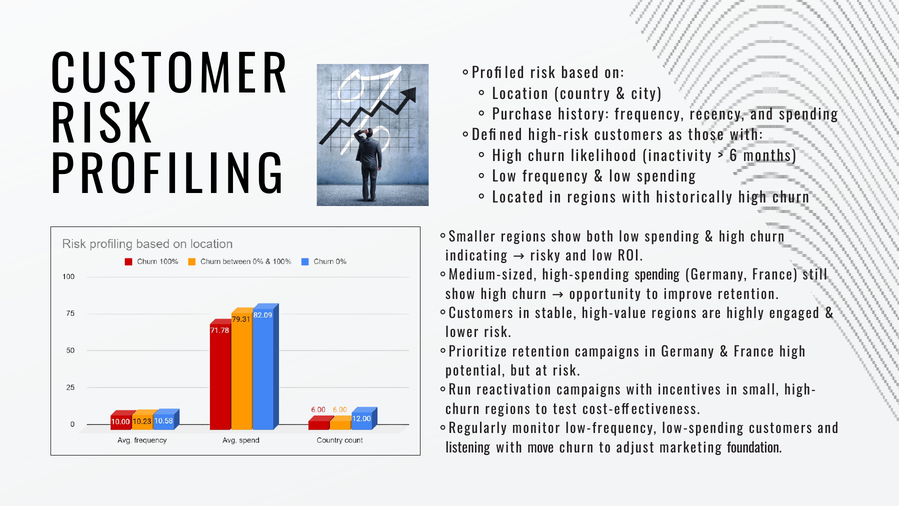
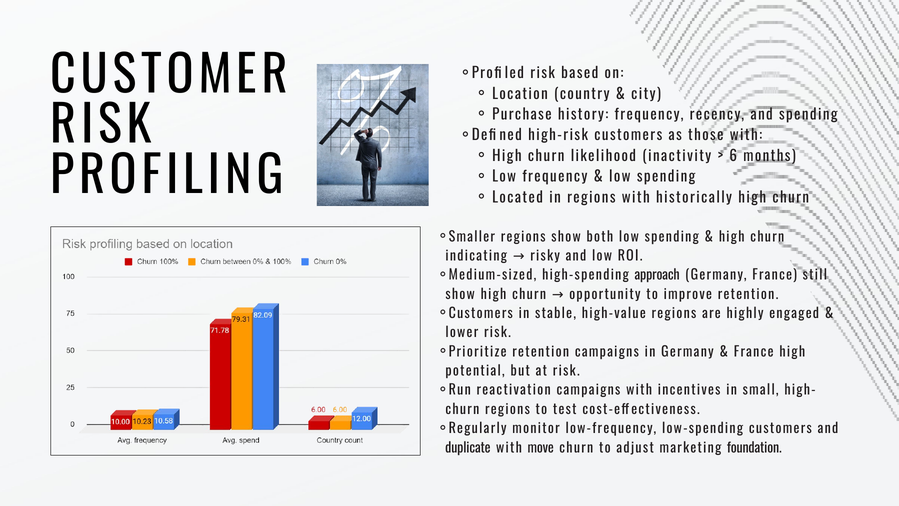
high-spending spending: spending -> approach
listening: listening -> duplicate
